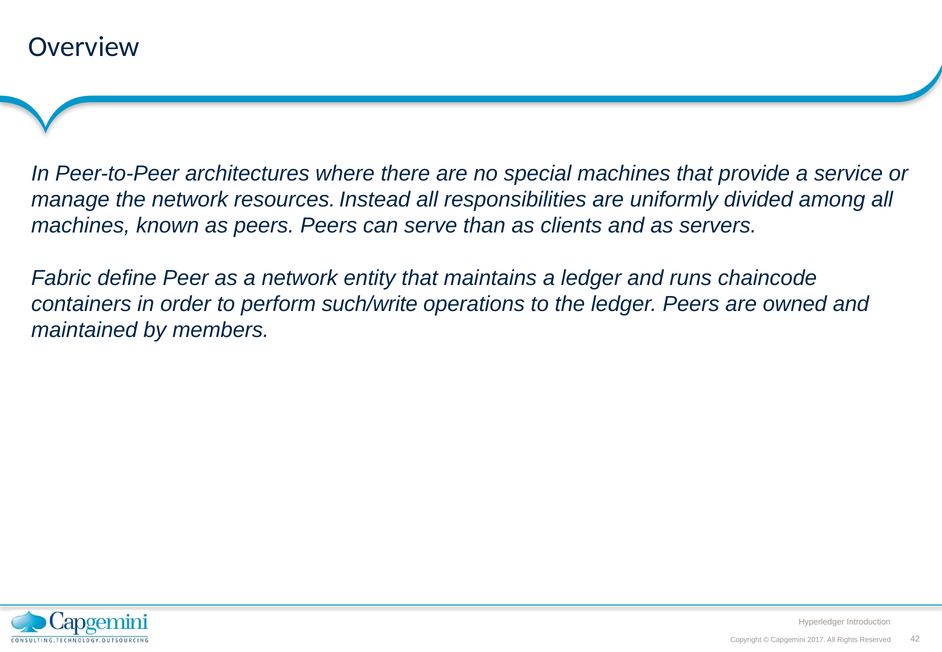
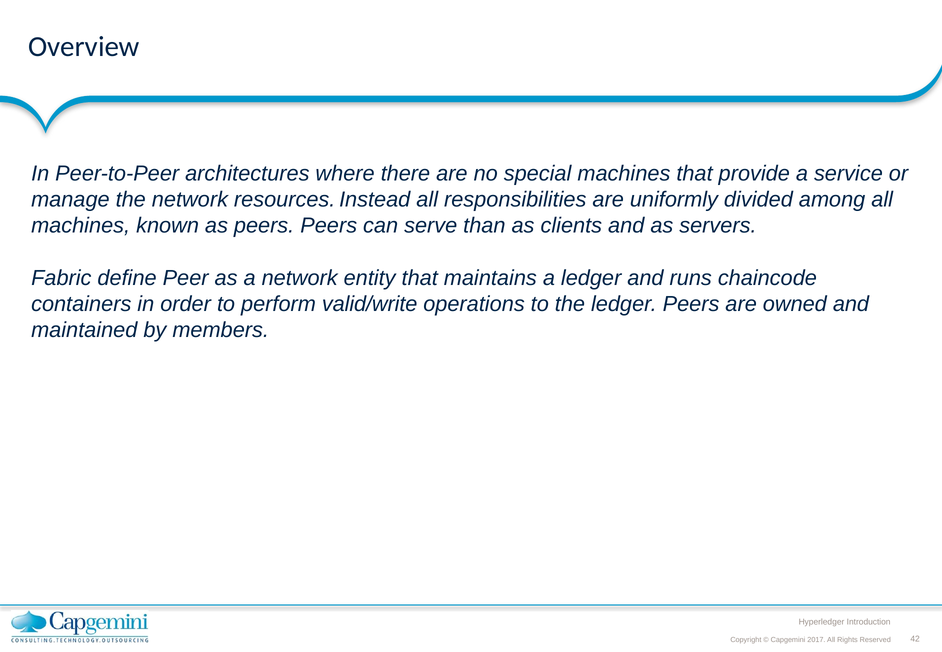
such/write: such/write -> valid/write
